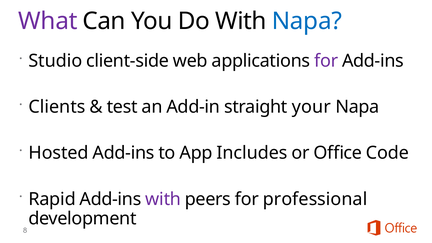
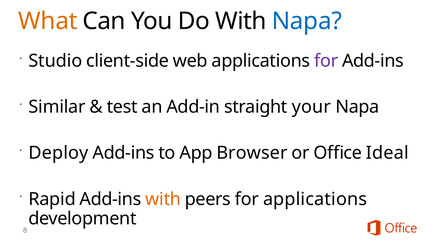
What colour: purple -> orange
Clients: Clients -> Similar
Hosted: Hosted -> Deploy
Includes: Includes -> Browser
Code: Code -> Ideal
with at (163, 199) colour: purple -> orange
for professional: professional -> applications
